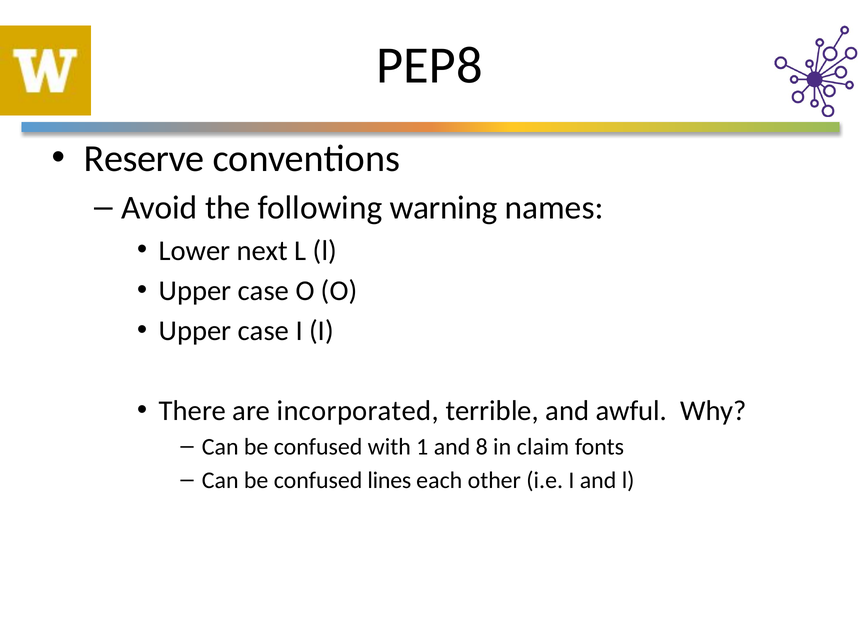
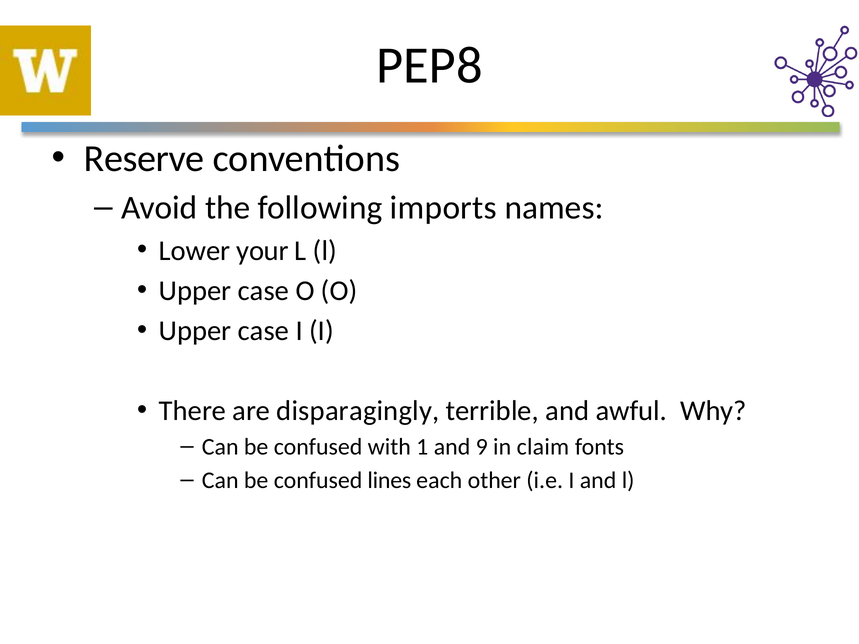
warning: warning -> imports
next: next -> your
incorporated: incorporated -> disparagingly
8: 8 -> 9
